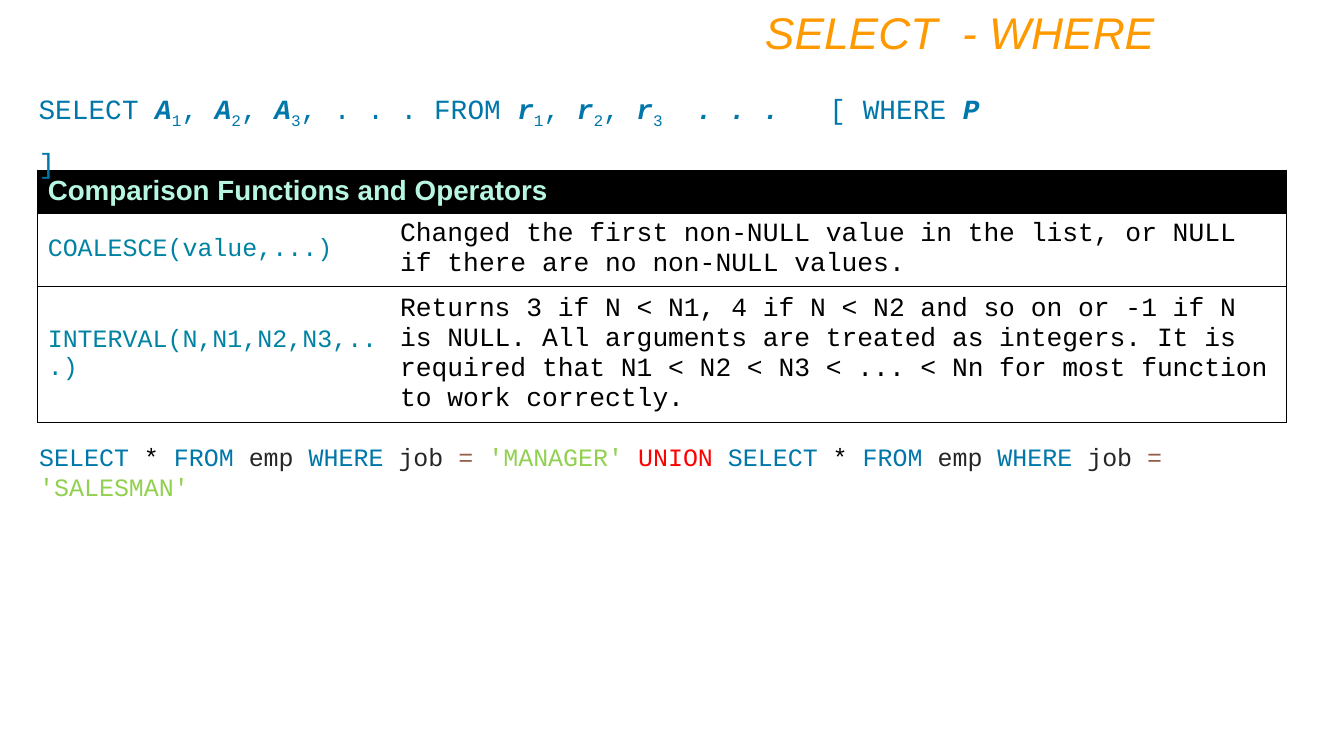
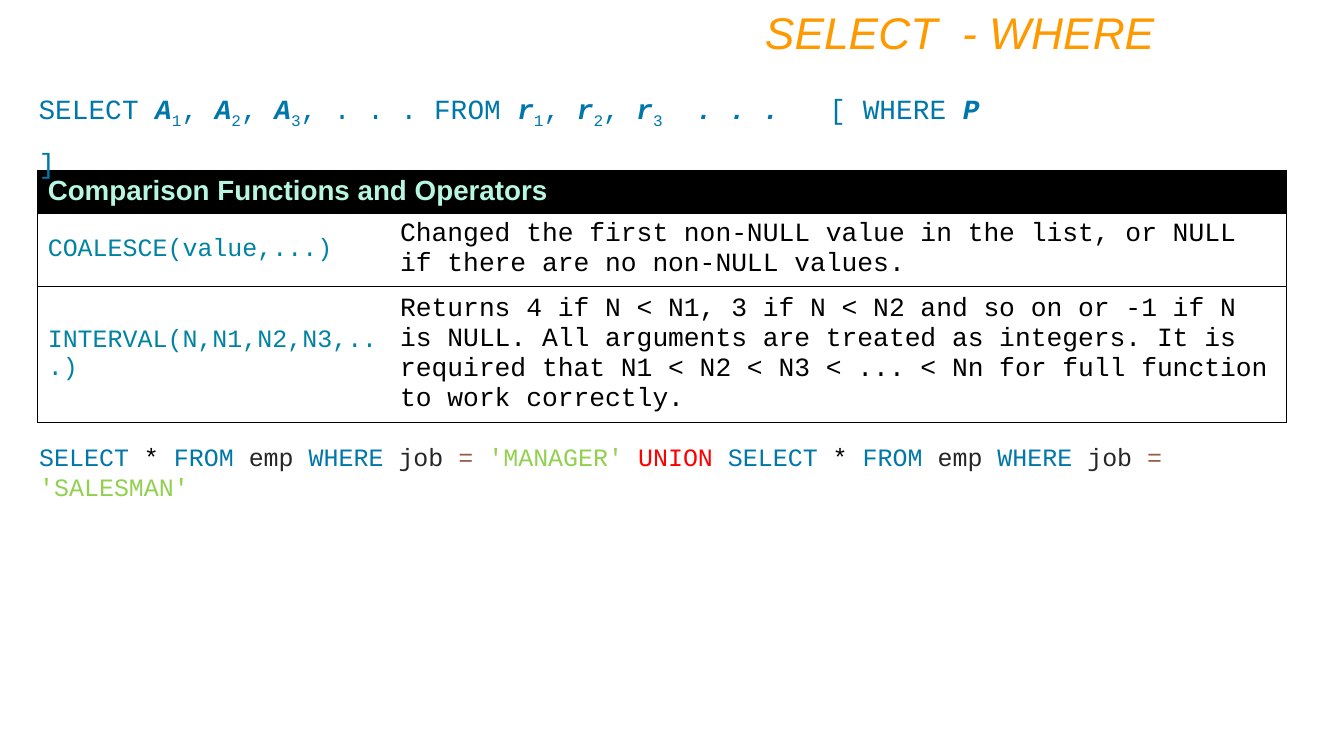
Returns 3: 3 -> 4
N1 4: 4 -> 3
most: most -> full
